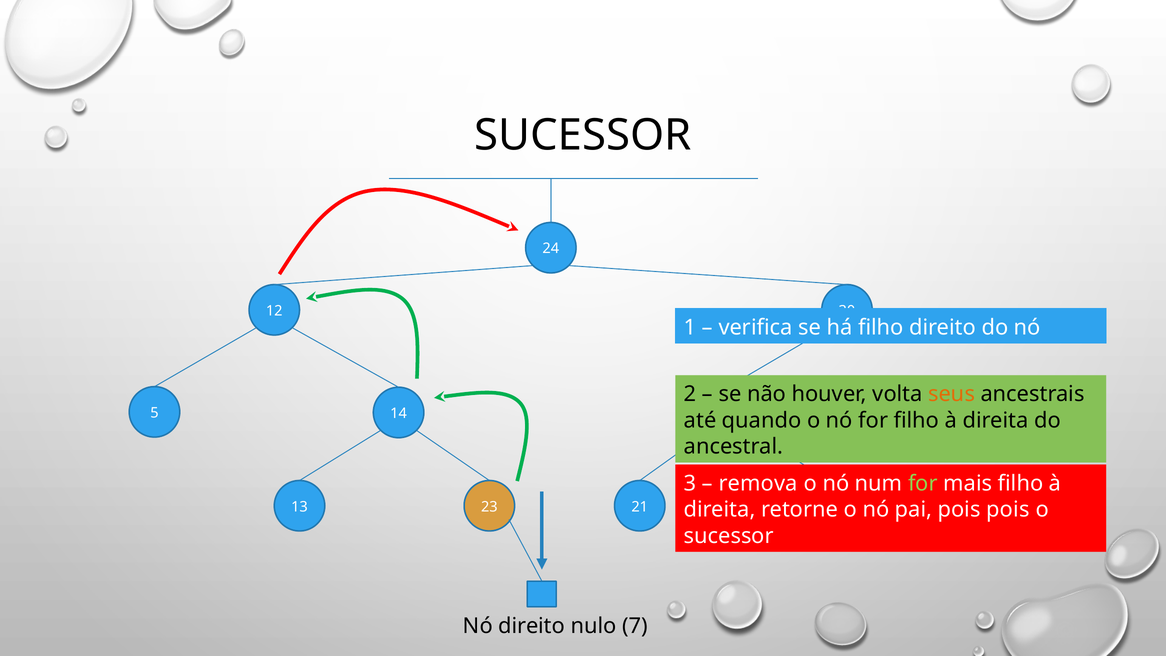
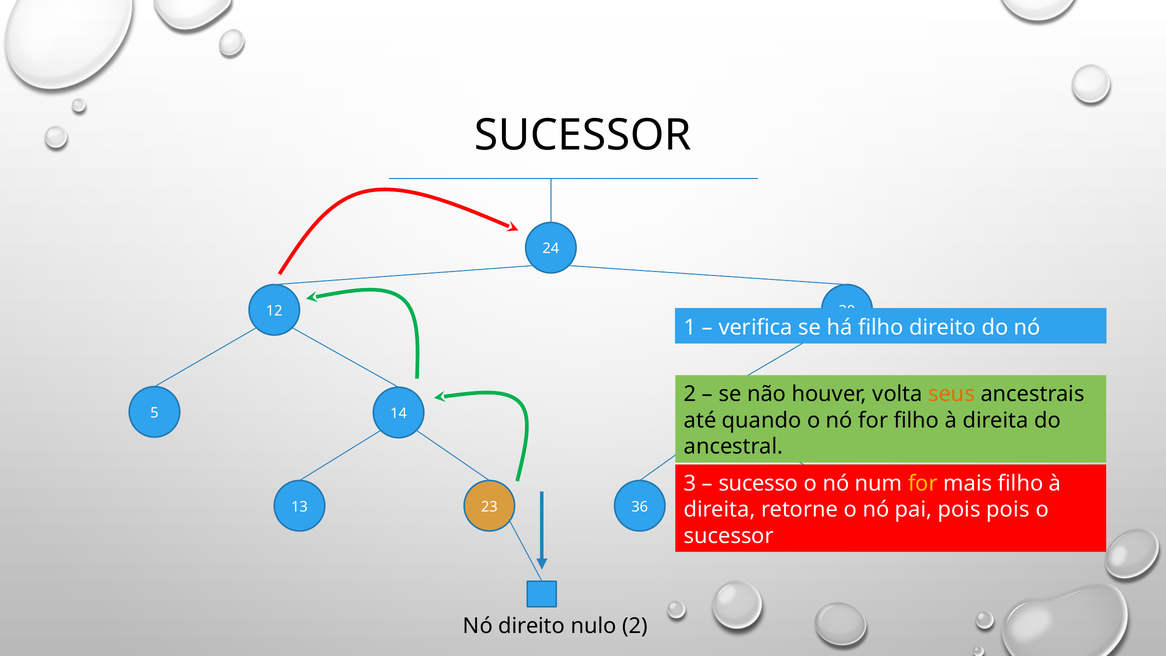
remova: remova -> sucesso
for at (923, 483) colour: light green -> yellow
21: 21 -> 36
nulo 7: 7 -> 2
